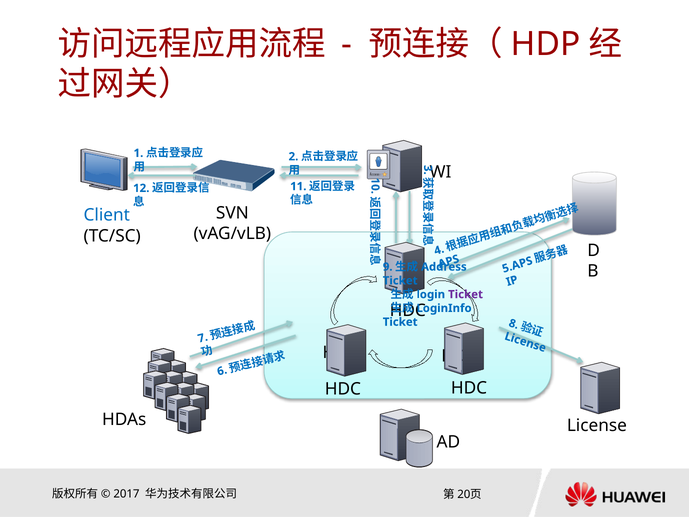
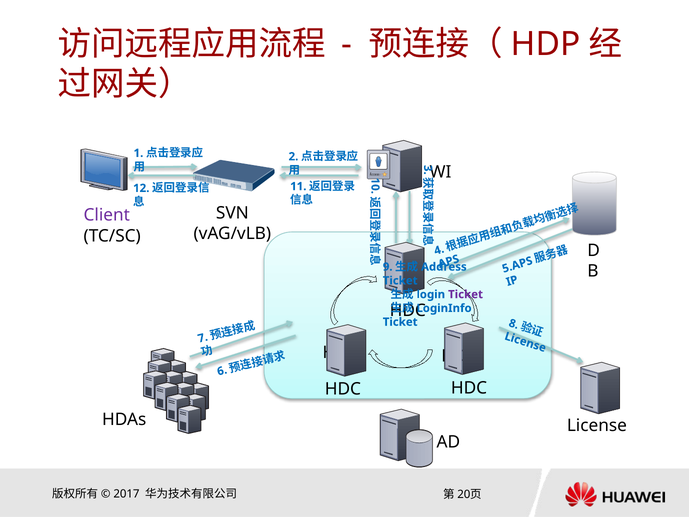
Client colour: blue -> purple
